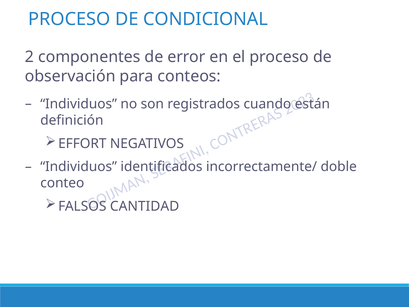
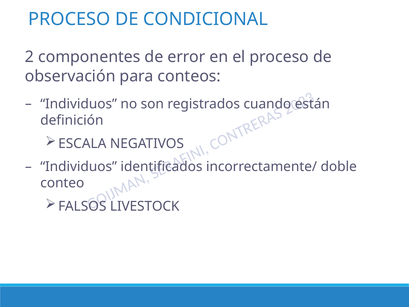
EFFORT: EFFORT -> ESCALA
CANTIDAD: CANTIDAD -> LIVESTOCK
